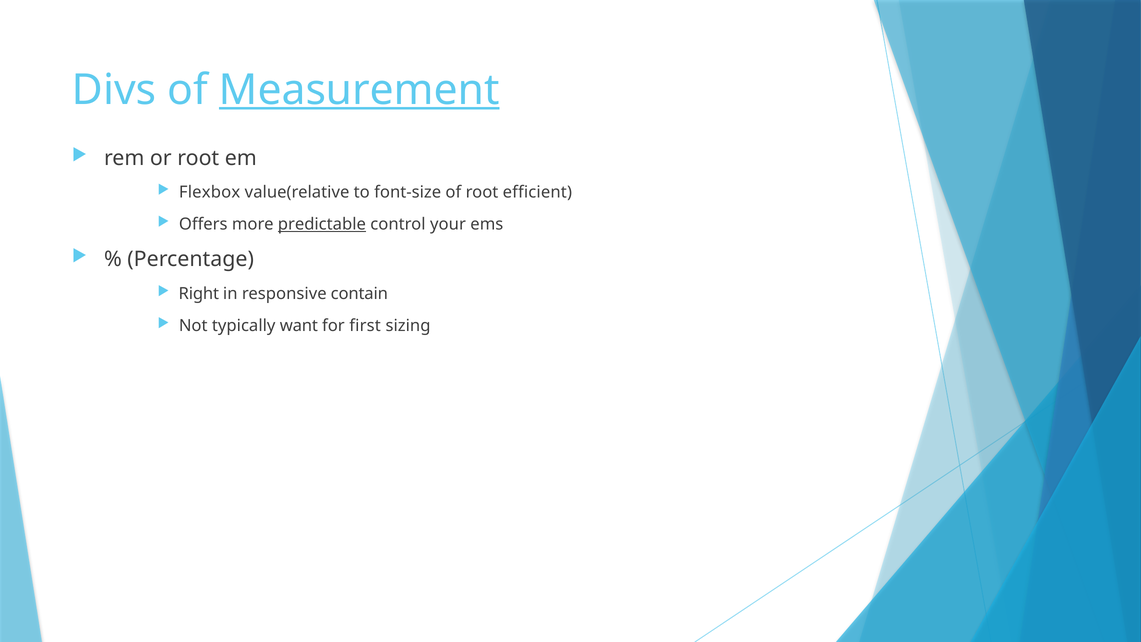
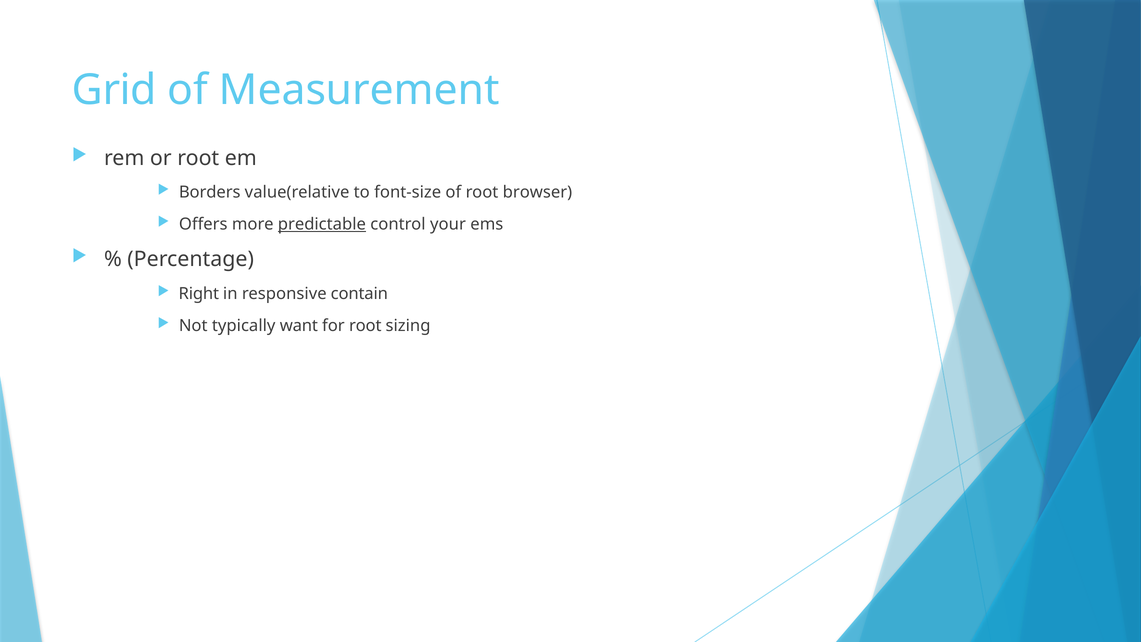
Divs: Divs -> Grid
Measurement underline: present -> none
Flexbox: Flexbox -> Borders
efficient: efficient -> browser
for first: first -> root
